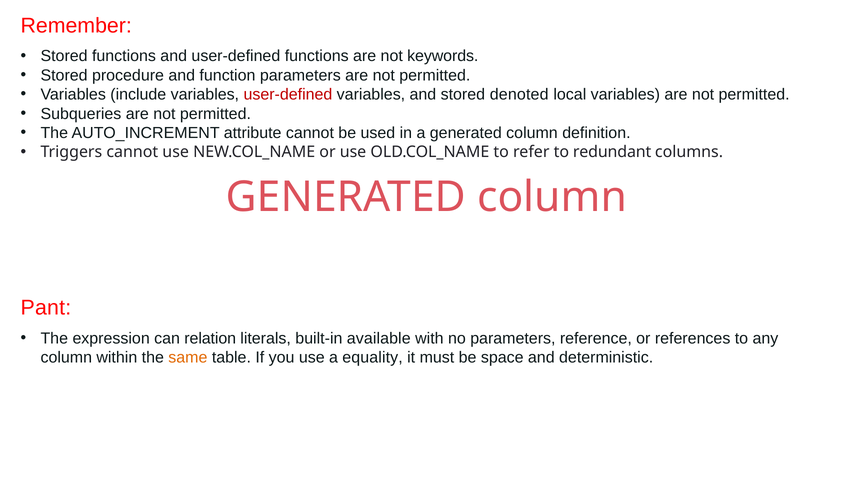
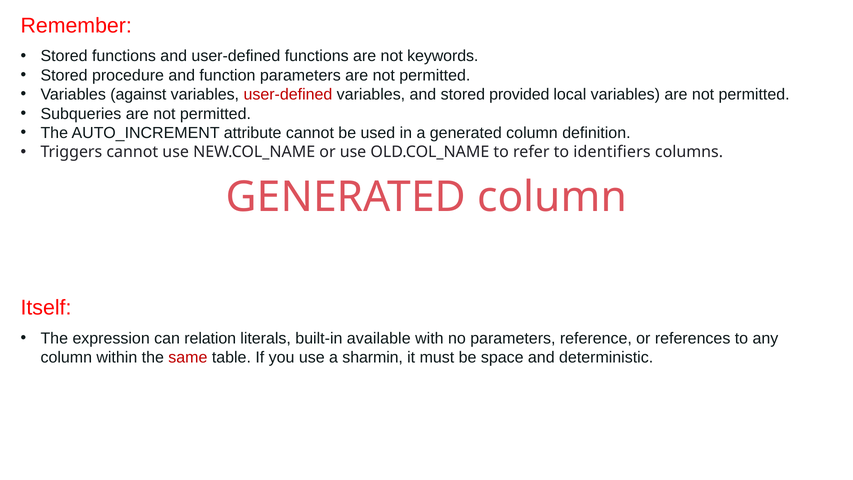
include: include -> against
denoted: denoted -> provided
redundant: redundant -> identifiers
Pant: Pant -> Itself
same colour: orange -> red
equality: equality -> sharmin
